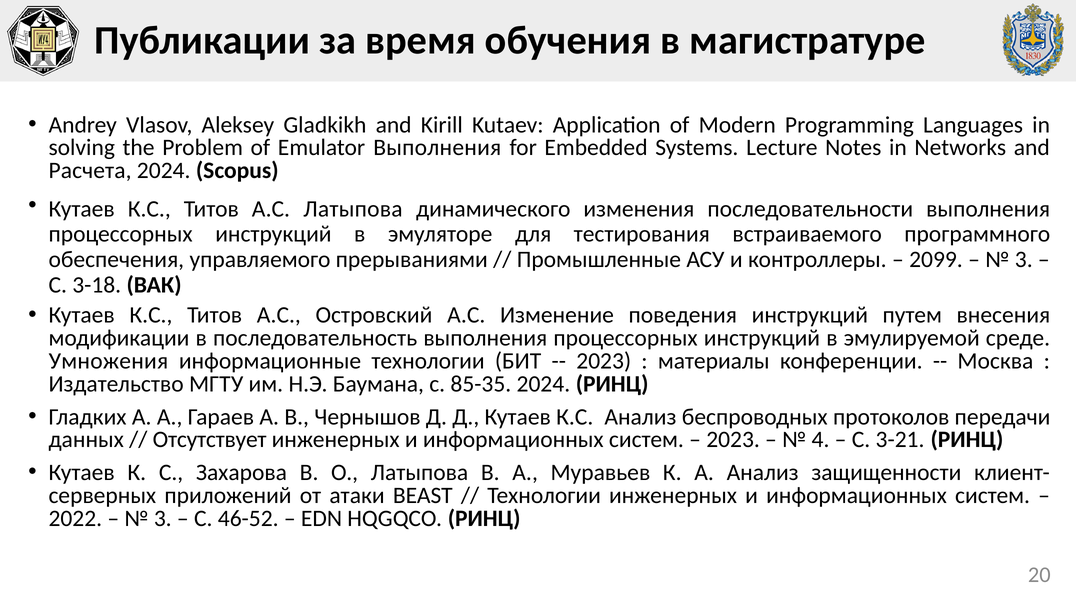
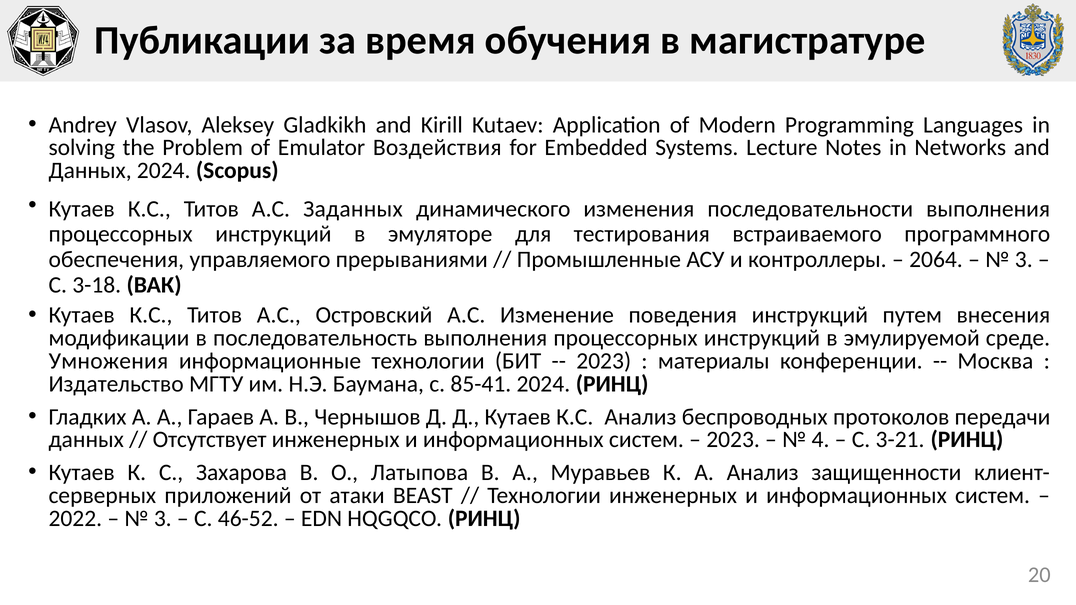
Emulator Выполнения: Выполнения -> Воздействия
Расчета at (90, 171): Расчета -> Данных
А.С Латыпова: Латыпова -> Заданных
2099: 2099 -> 2064
85-35: 85-35 -> 85-41
